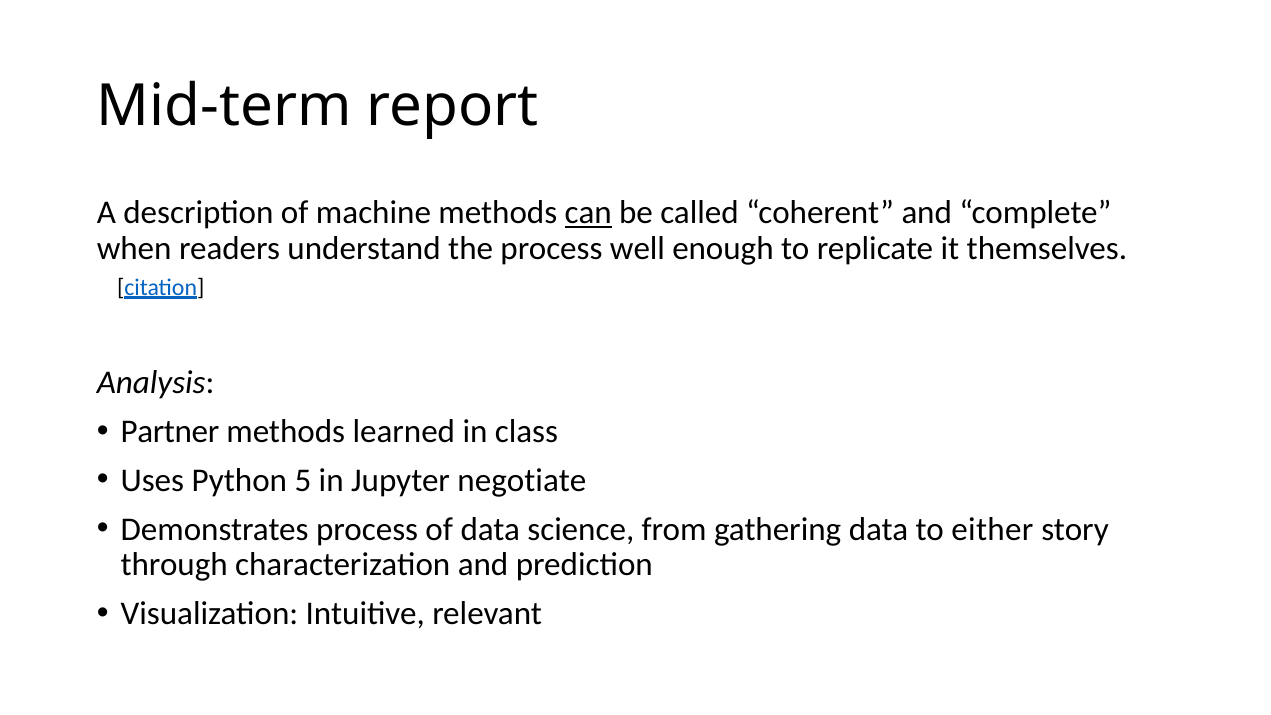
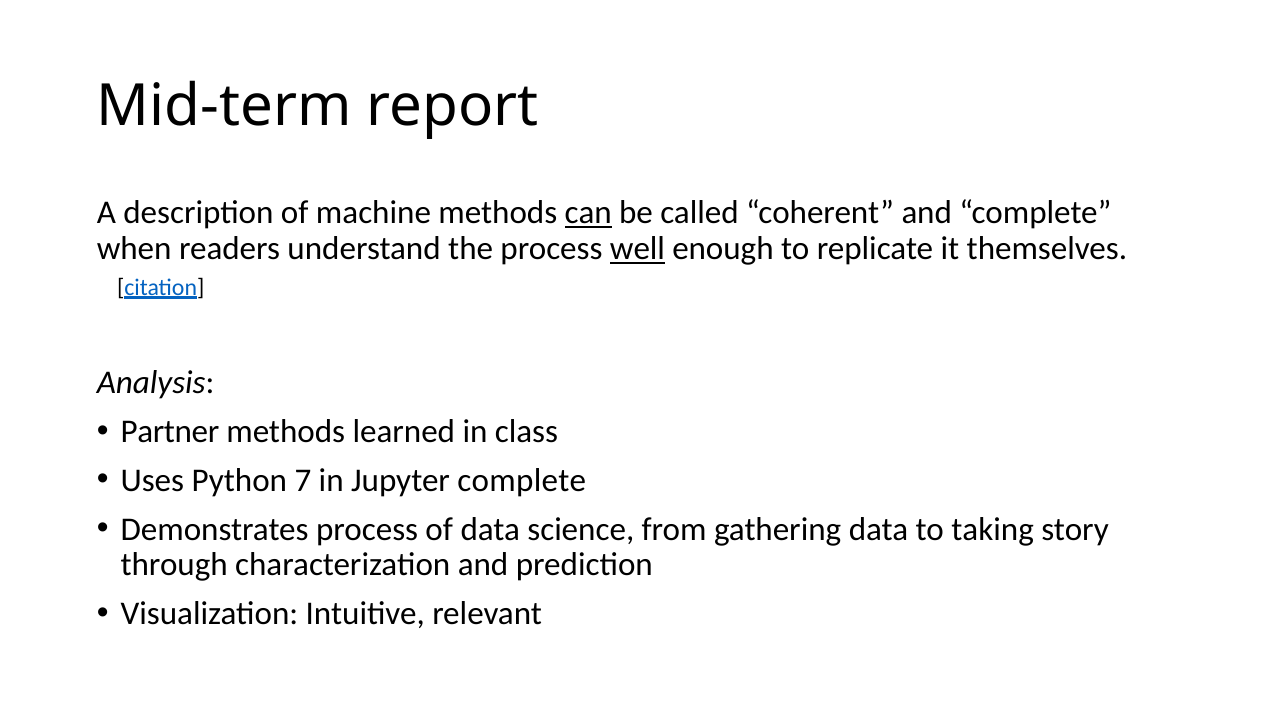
well underline: none -> present
5: 5 -> 7
Jupyter negotiate: negotiate -> complete
either: either -> taking
